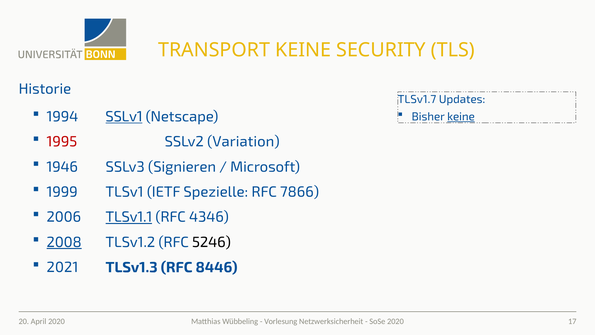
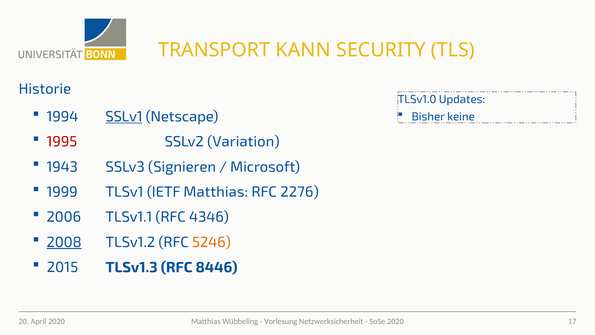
TRANSPORT KEINE: KEINE -> KANN
TLSv1.7: TLSv1.7 -> TLSv1.0
keine at (461, 116) underline: present -> none
1946: 1946 -> 1943
IETF Spezielle: Spezielle -> Matthias
7866: 7866 -> 2276
TLSv1.1 underline: present -> none
5246 colour: black -> orange
2021: 2021 -> 2015
